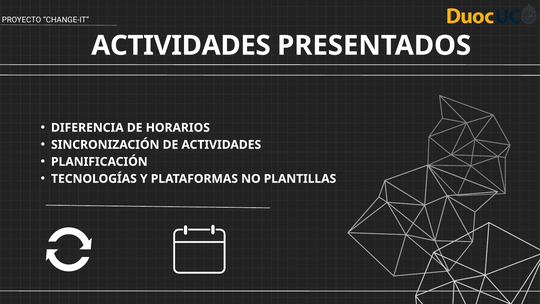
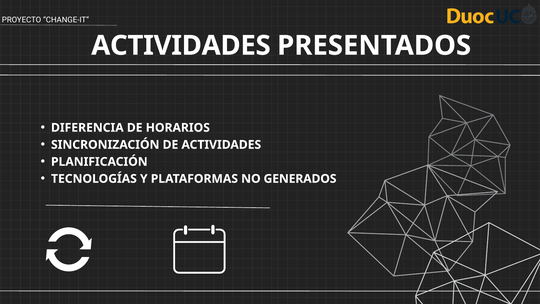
PLANTILLAS: PLANTILLAS -> GENERADOS
